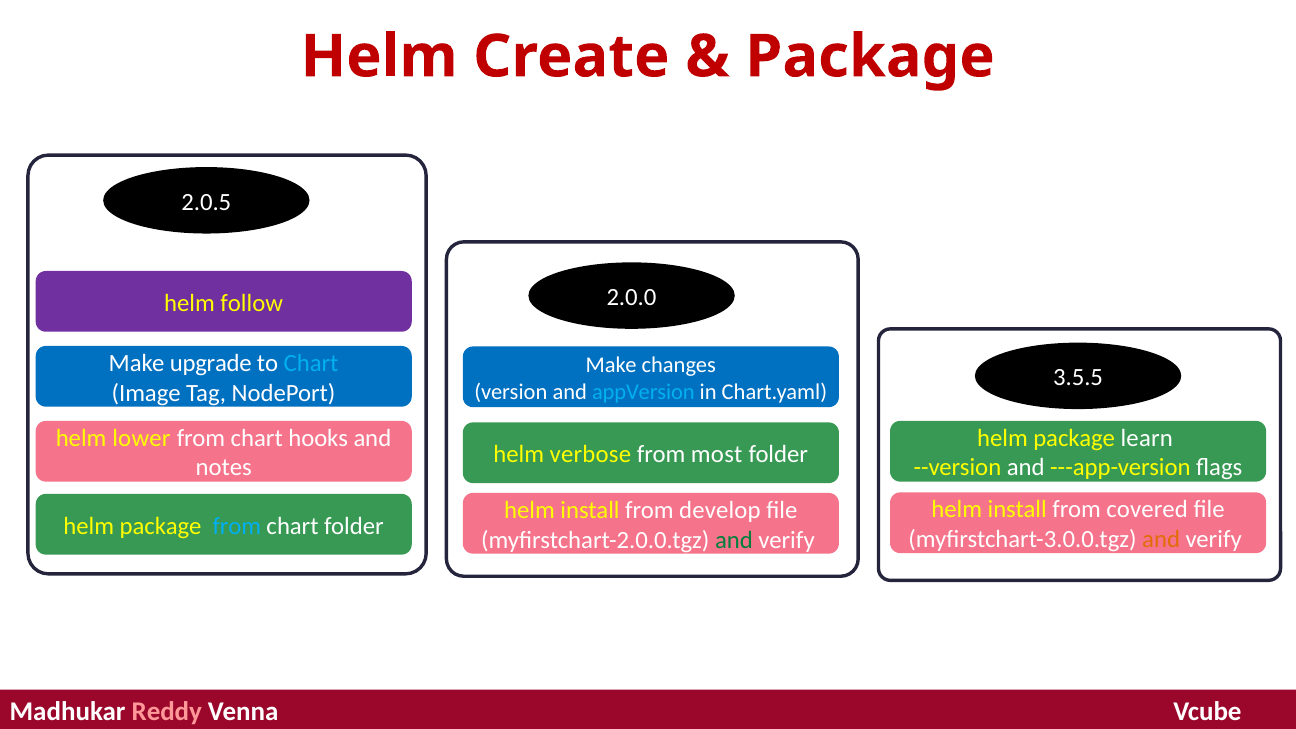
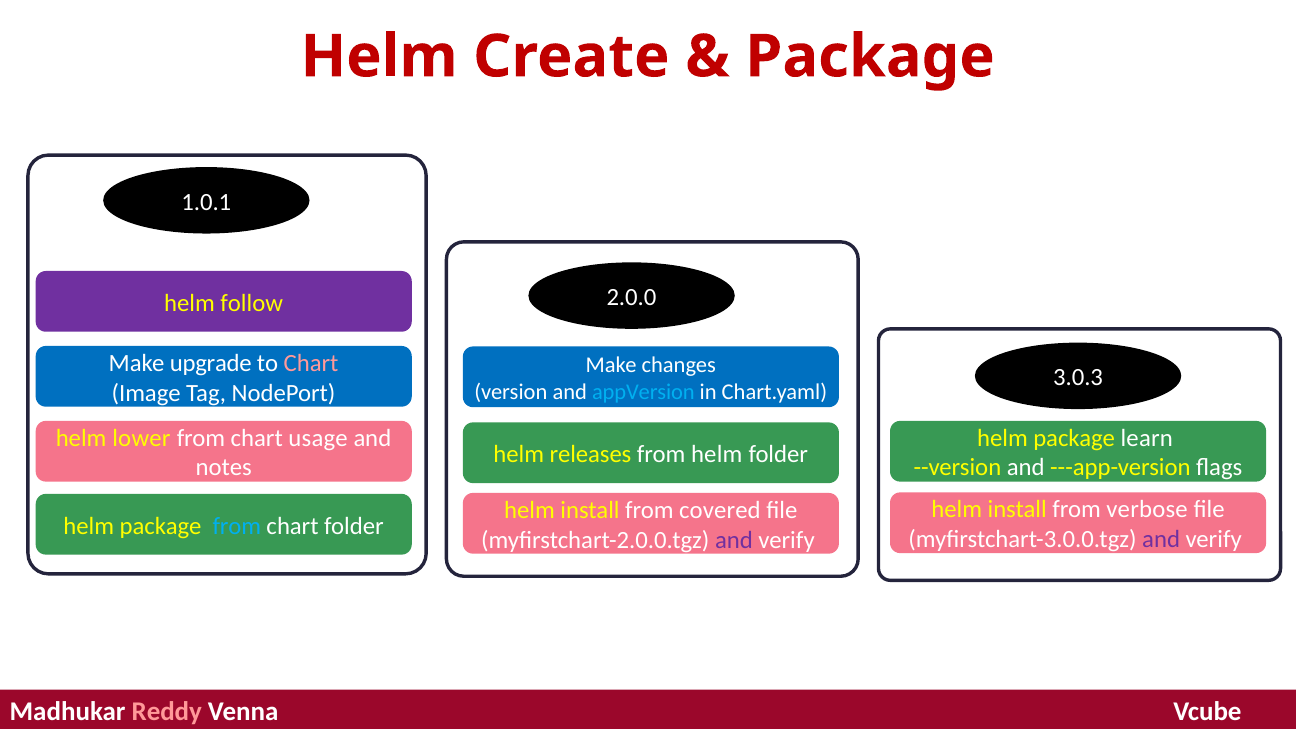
2.0.5: 2.0.5 -> 1.0.1
Chart at (311, 363) colour: light blue -> pink
3.5.5: 3.5.5 -> 3.0.3
hooks: hooks -> usage
verbose: verbose -> releases
from most: most -> helm
covered: covered -> verbose
develop: develop -> covered
and at (1161, 539) colour: orange -> purple
and at (734, 540) colour: green -> purple
